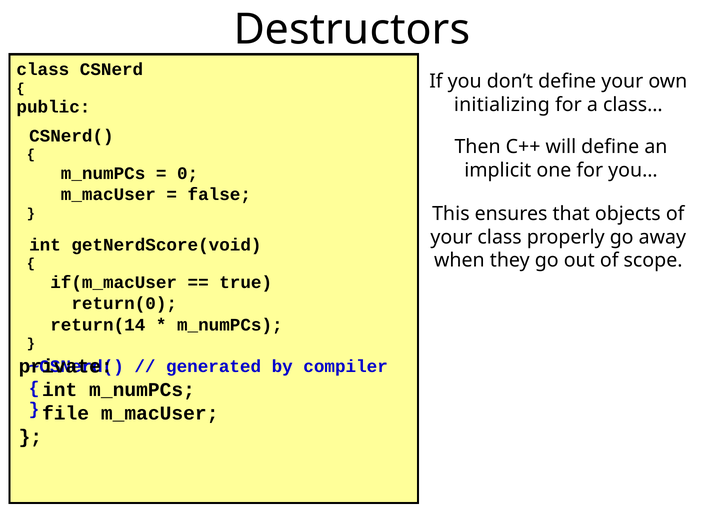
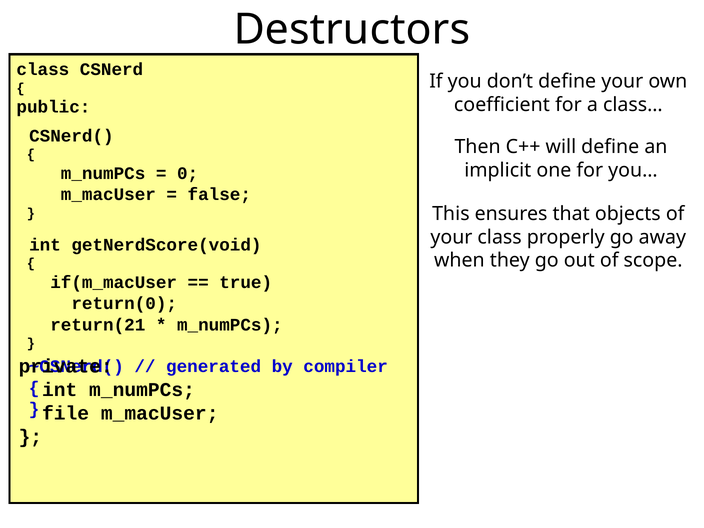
initializing: initializing -> coefficient
return(14: return(14 -> return(21
